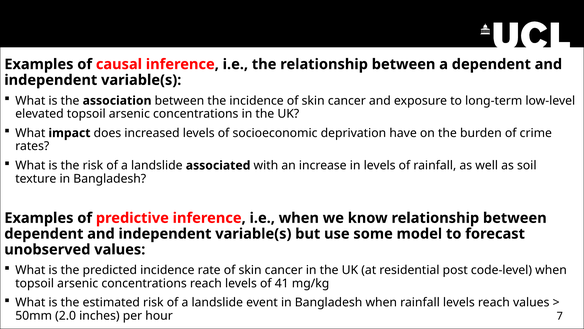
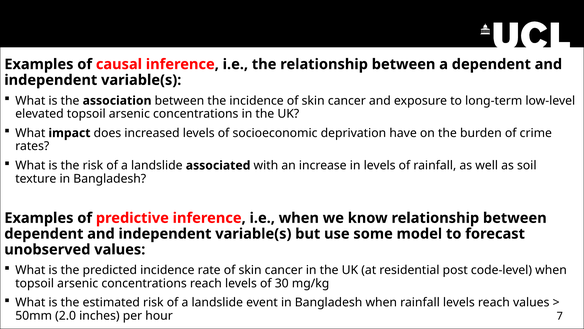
41: 41 -> 30
